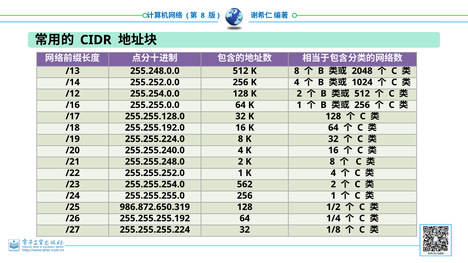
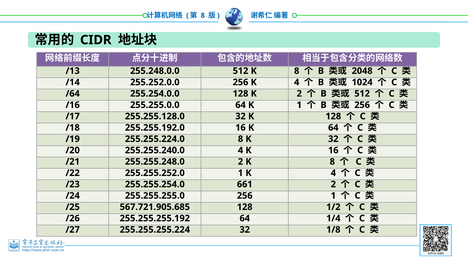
/12: /12 -> /64
562: 562 -> 661
986.872.650.319: 986.872.650.319 -> 567.721.905.685
